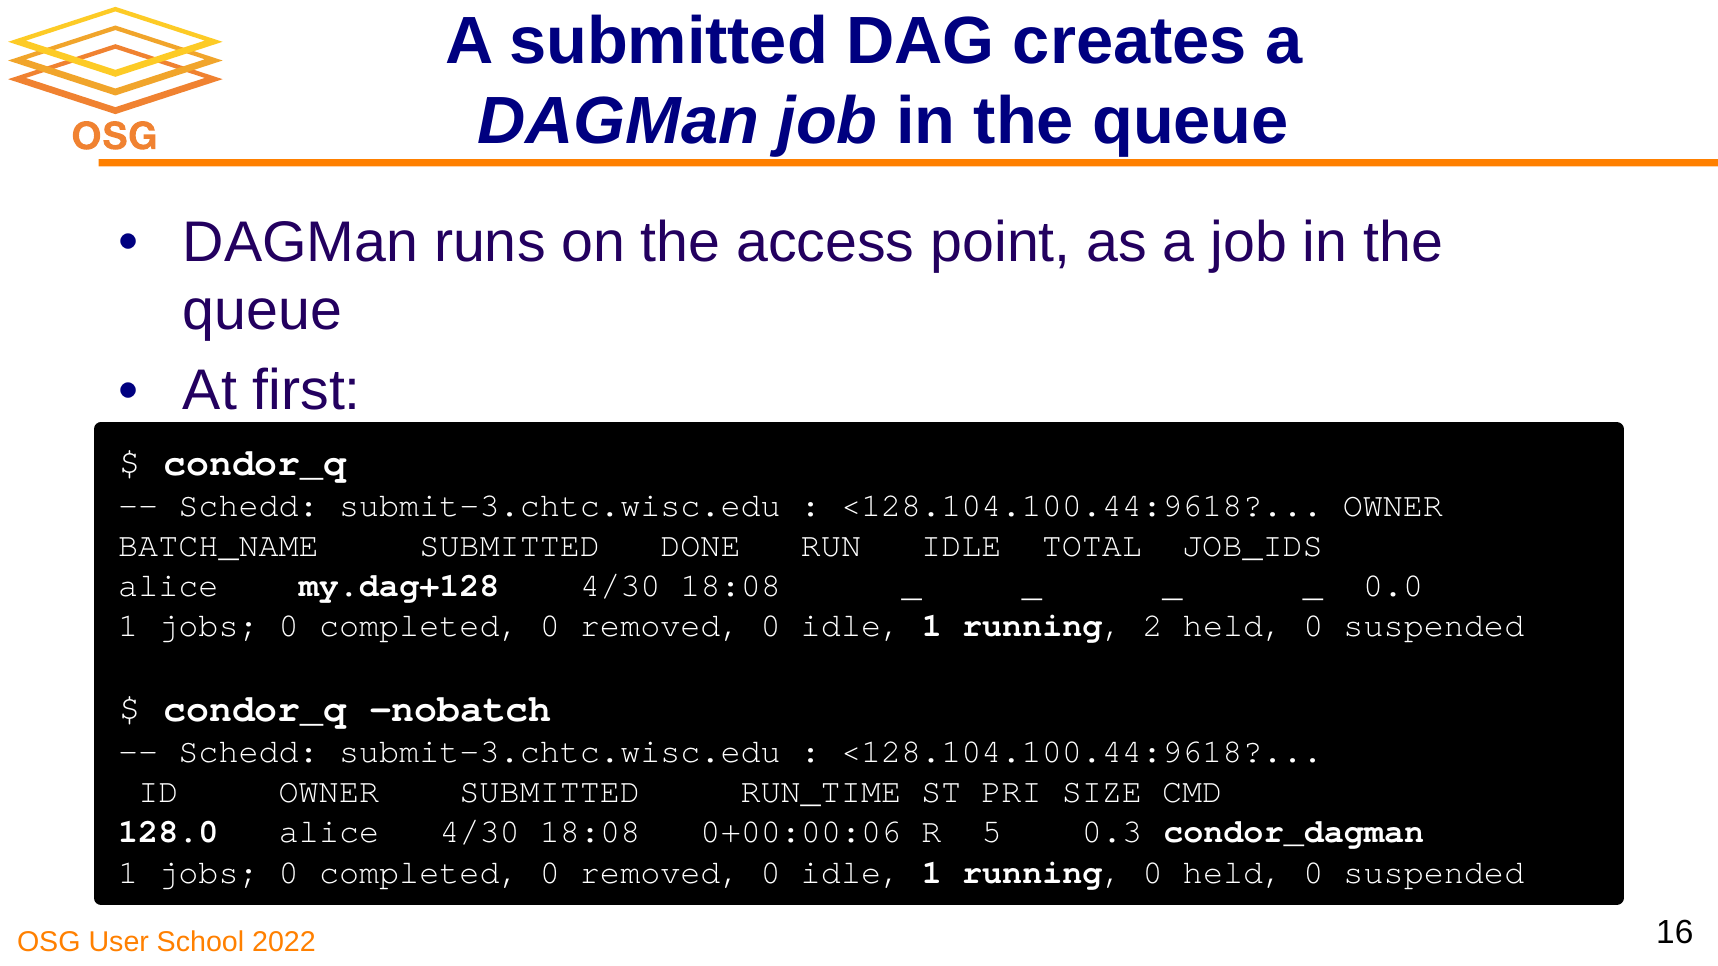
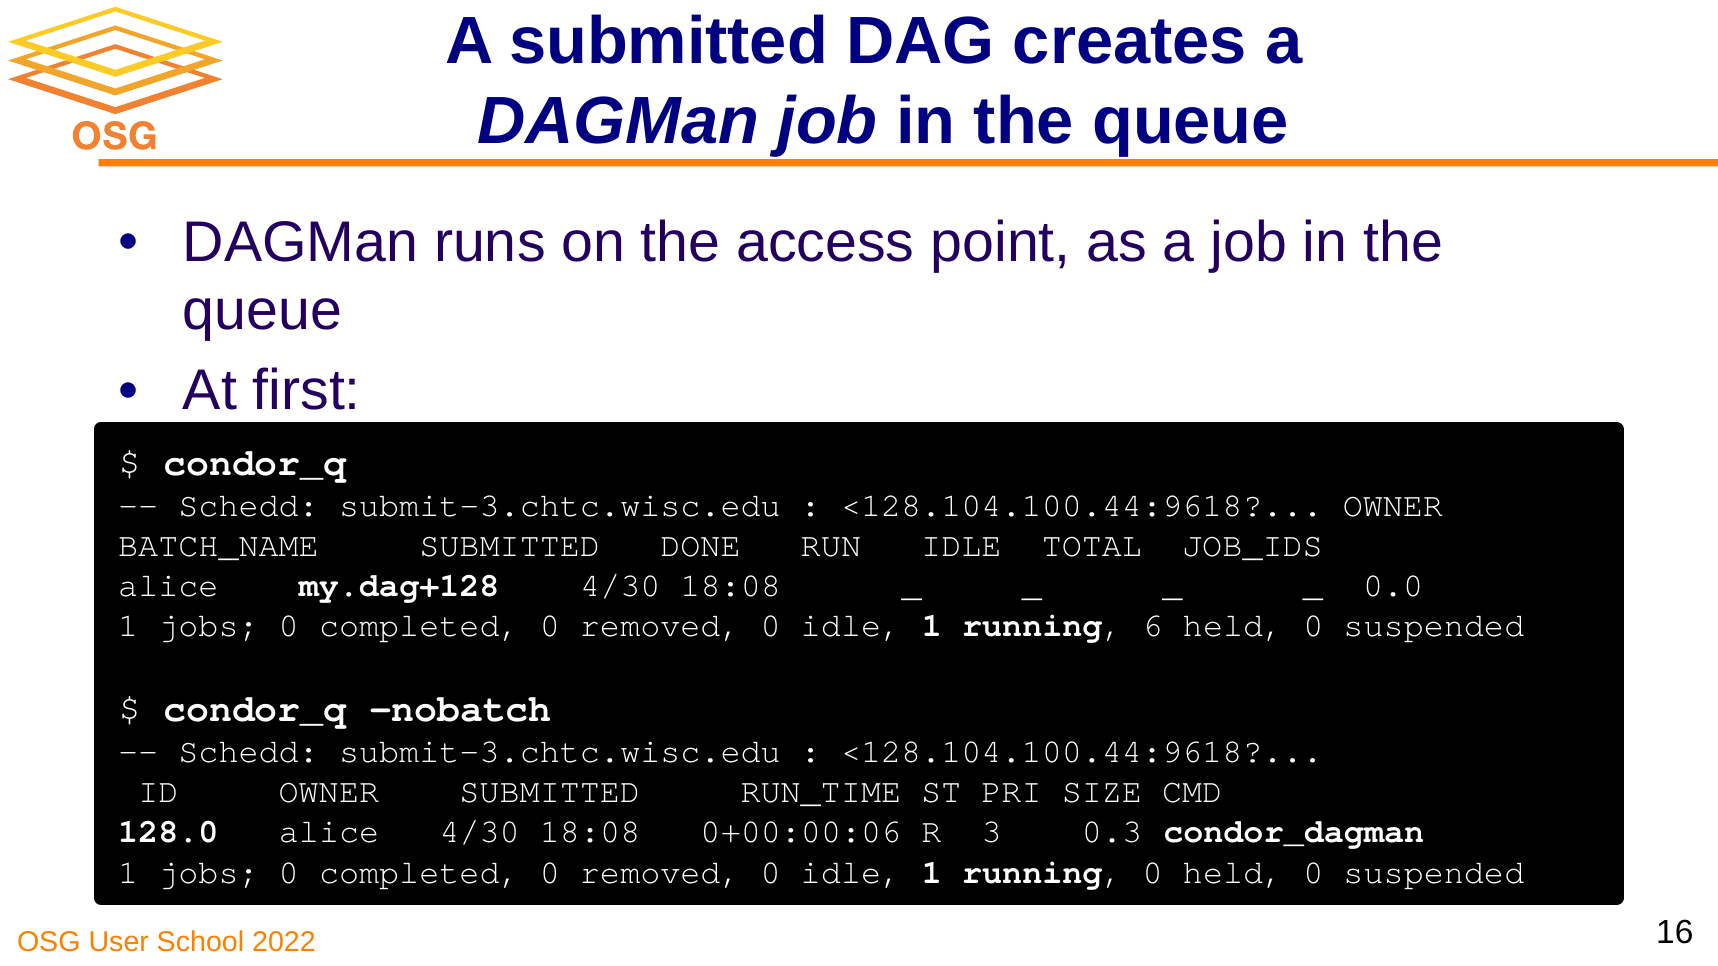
2: 2 -> 6
5: 5 -> 3
